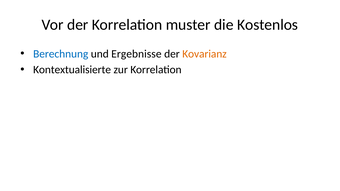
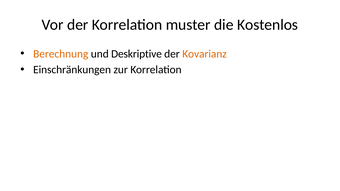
Berechnung colour: blue -> orange
Ergebnisse: Ergebnisse -> Deskriptive
Kontextualisierte: Kontextualisierte -> Einschränkungen
